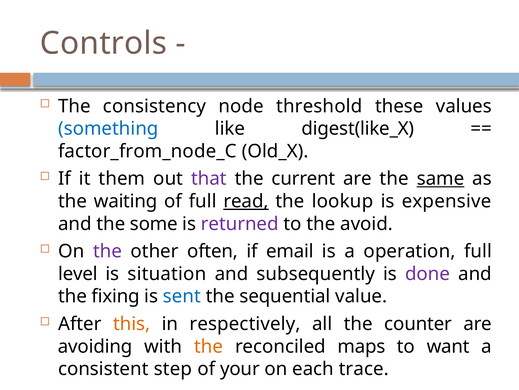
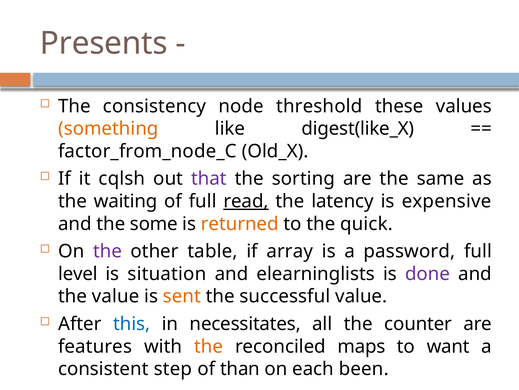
Controls: Controls -> Presents
something colour: blue -> orange
them: them -> cqlsh
current: current -> sorting
same underline: present -> none
lookup: lookup -> latency
returned colour: purple -> orange
avoid: avoid -> quick
often: often -> table
email: email -> array
operation: operation -> password
subsequently: subsequently -> elearninglists
the fixing: fixing -> value
sent colour: blue -> orange
sequential: sequential -> successful
this colour: orange -> blue
respectively: respectively -> necessitates
avoiding: avoiding -> features
your: your -> than
trace: trace -> been
